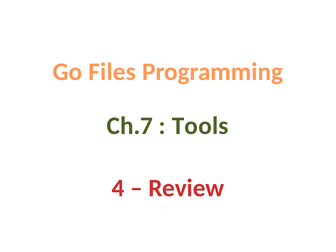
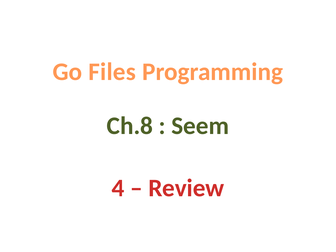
Ch.7: Ch.7 -> Ch.8
Tools: Tools -> Seem
